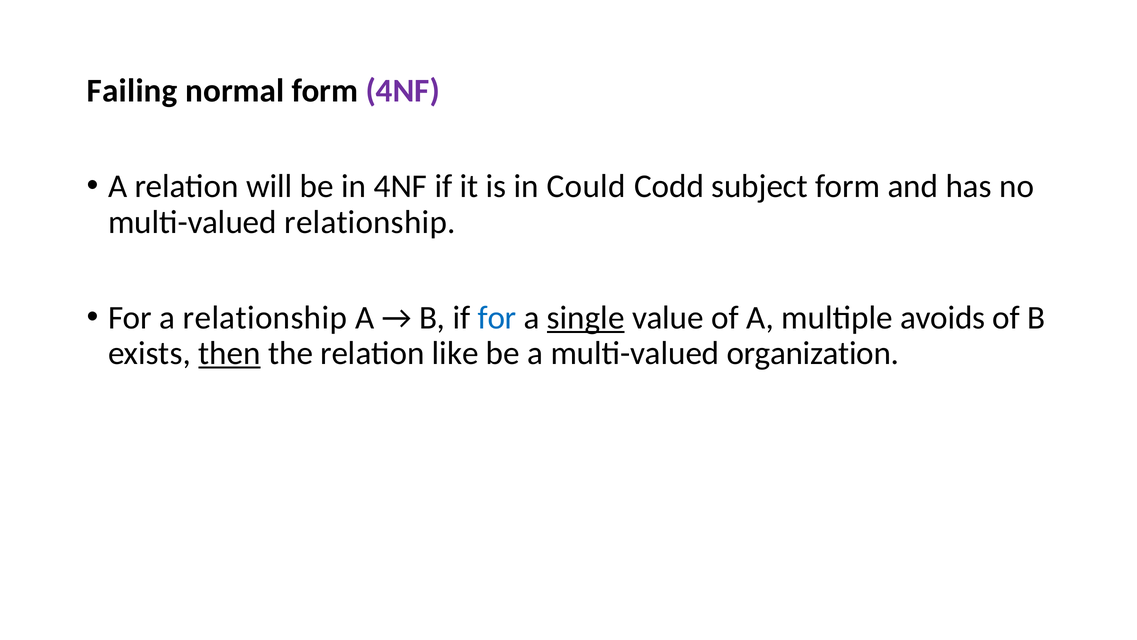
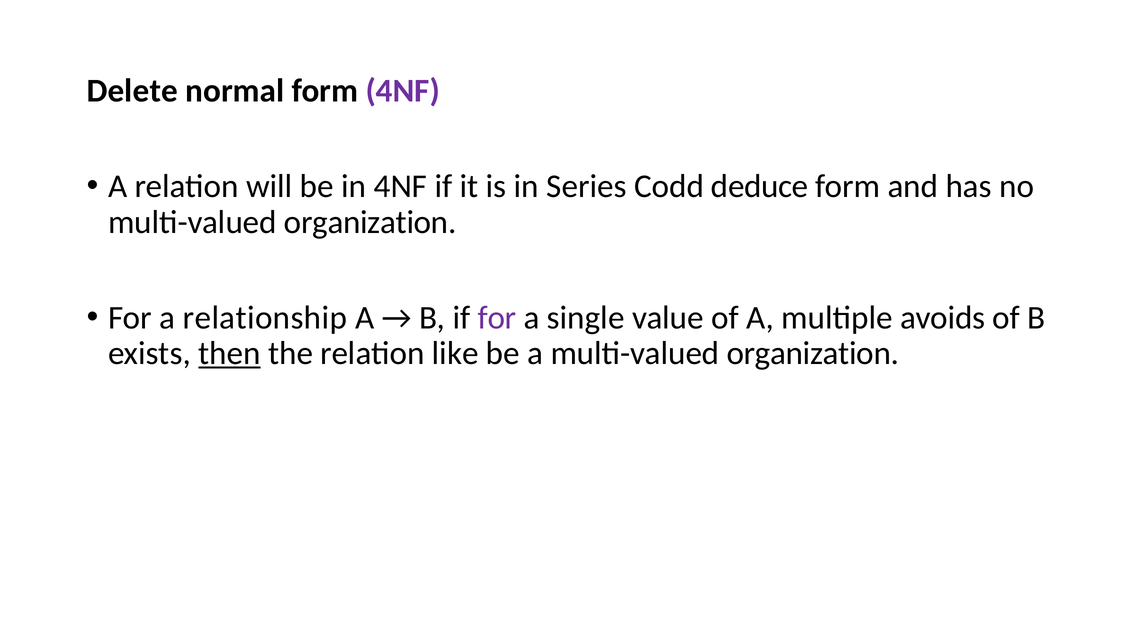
Failing: Failing -> Delete
Could: Could -> Series
subject: subject -> deduce
relationship at (370, 222): relationship -> organization
for at (497, 317) colour: blue -> purple
single underline: present -> none
